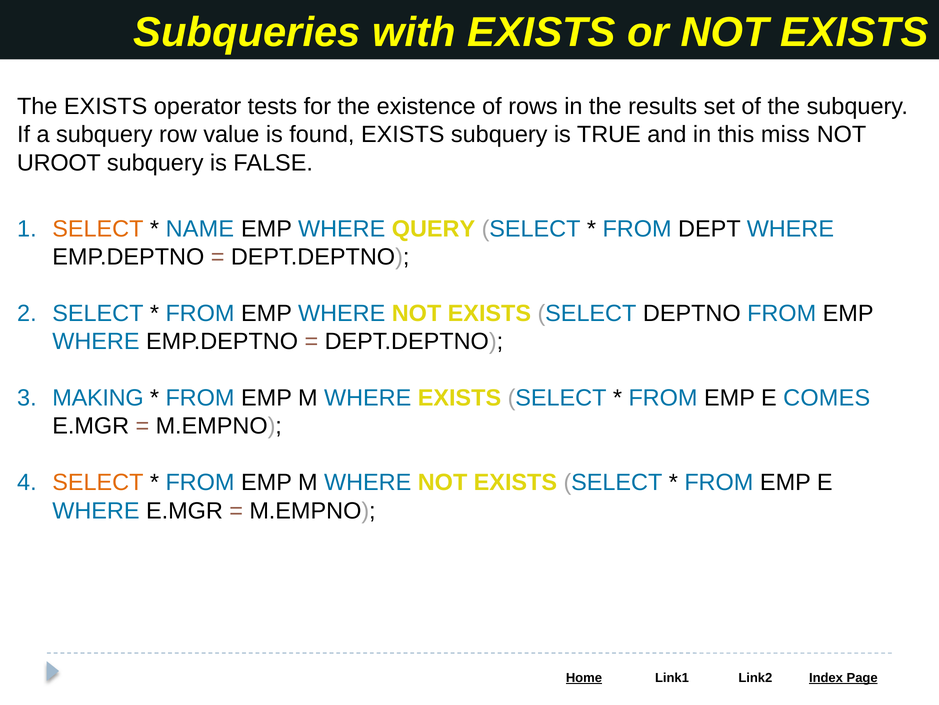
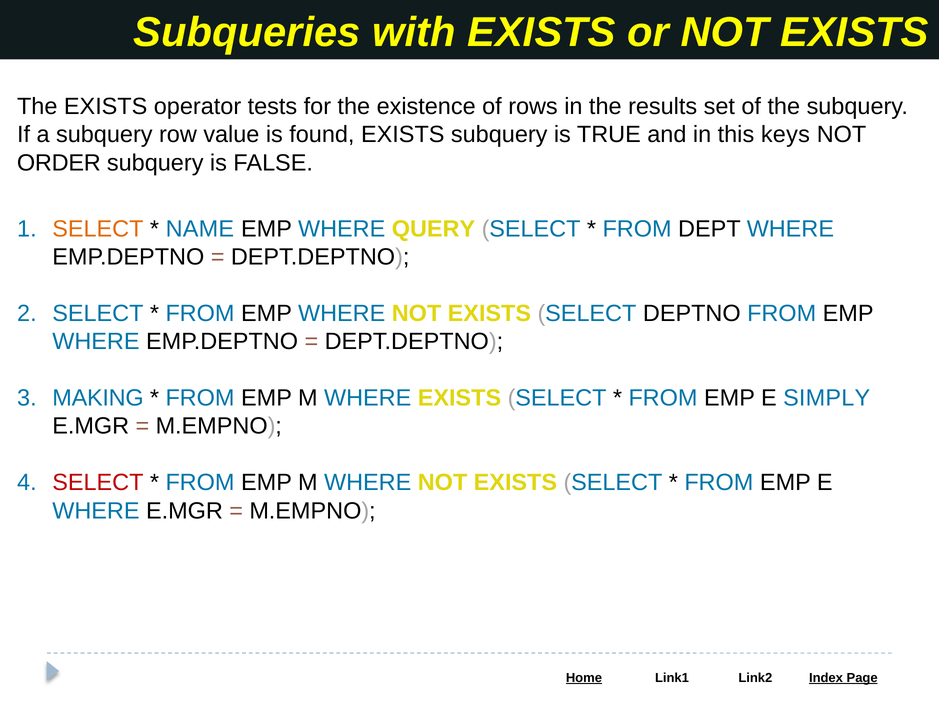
miss: miss -> keys
UROOT: UROOT -> ORDER
COMES: COMES -> SIMPLY
SELECT at (98, 482) colour: orange -> red
